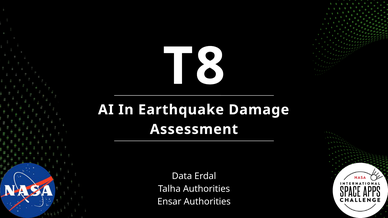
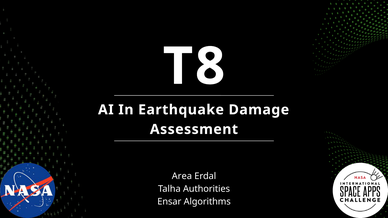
Data: Data -> Area
Ensar Authorities: Authorities -> Algorithms
